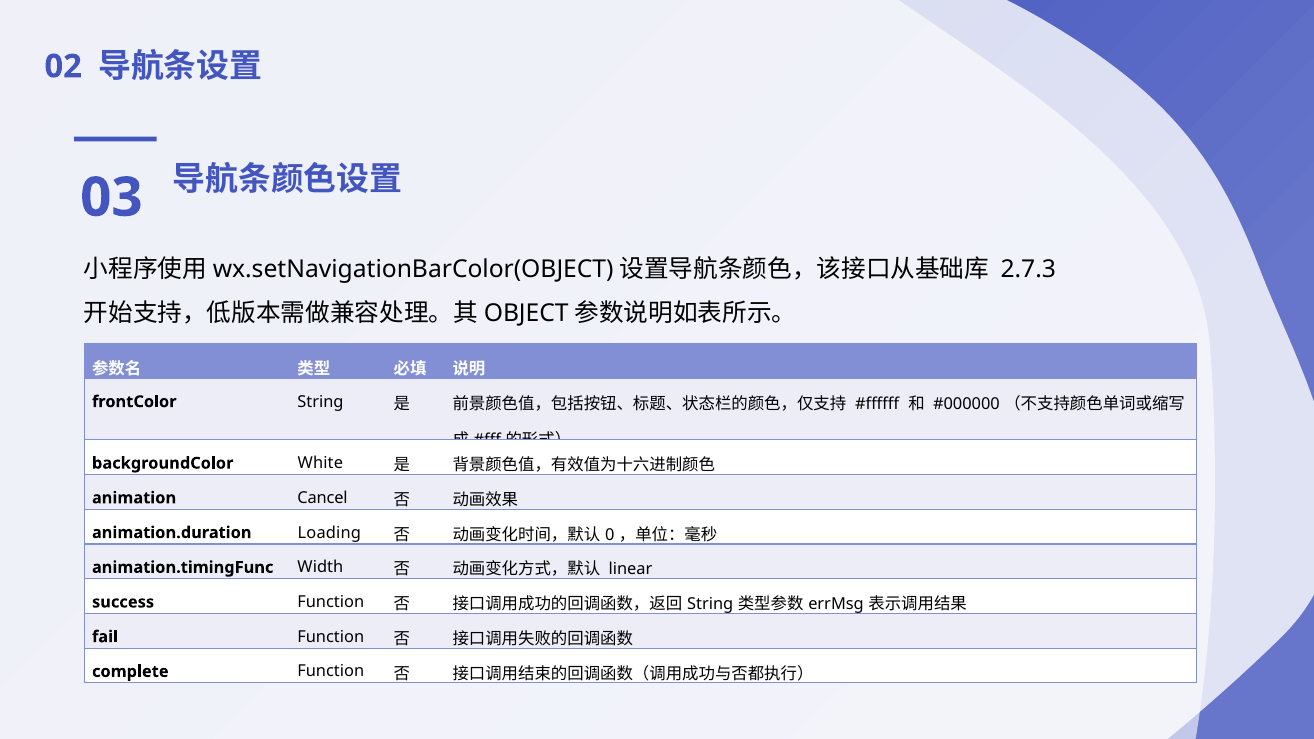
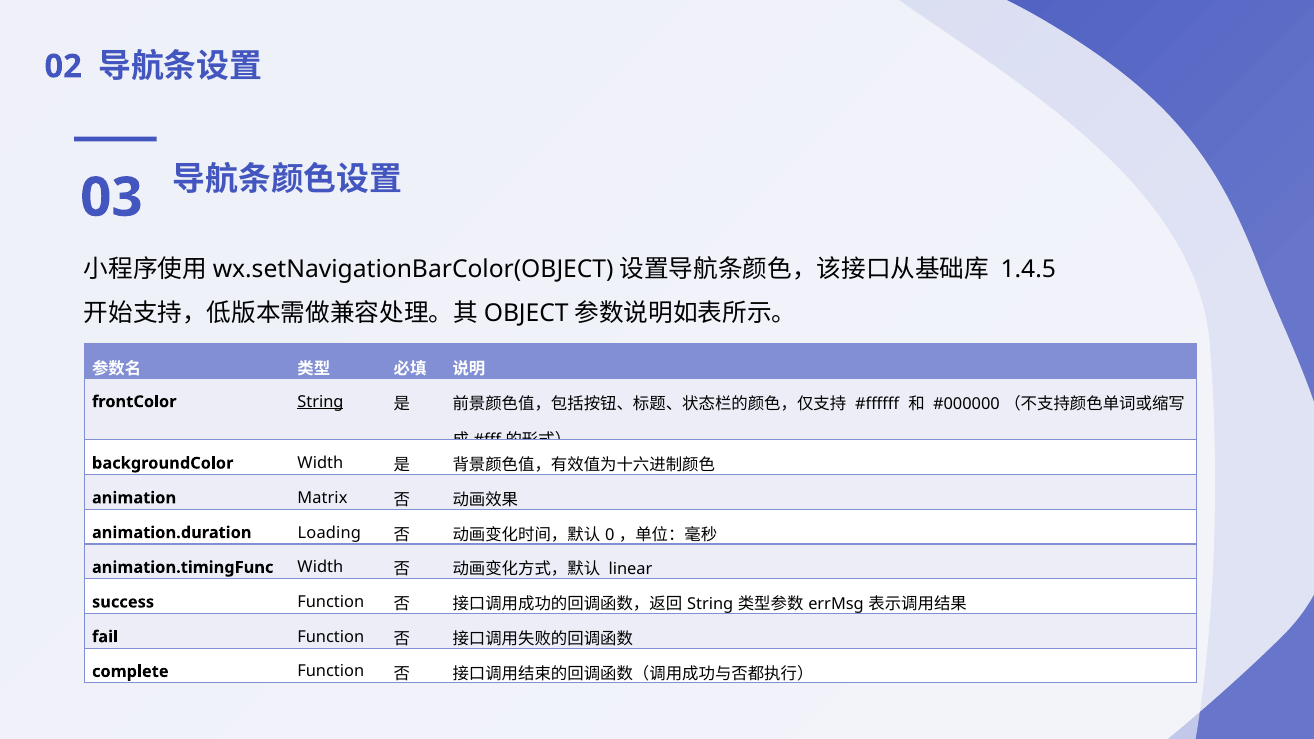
2.7.3: 2.7.3 -> 1.4.5
String at (320, 402) underline: none -> present
White at (320, 463): White -> Width
Cancel: Cancel -> Matrix
